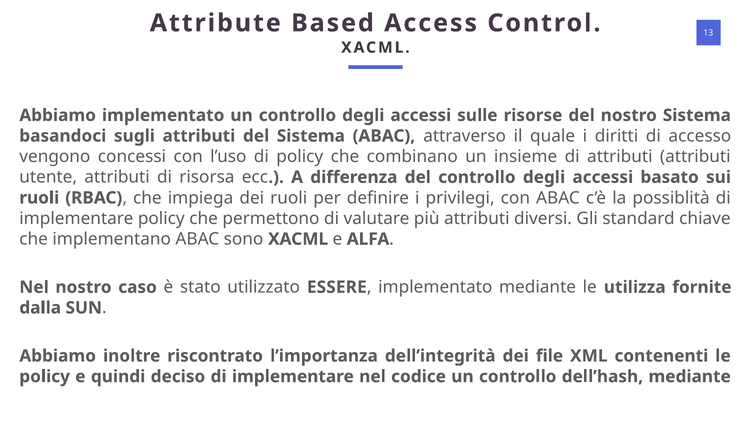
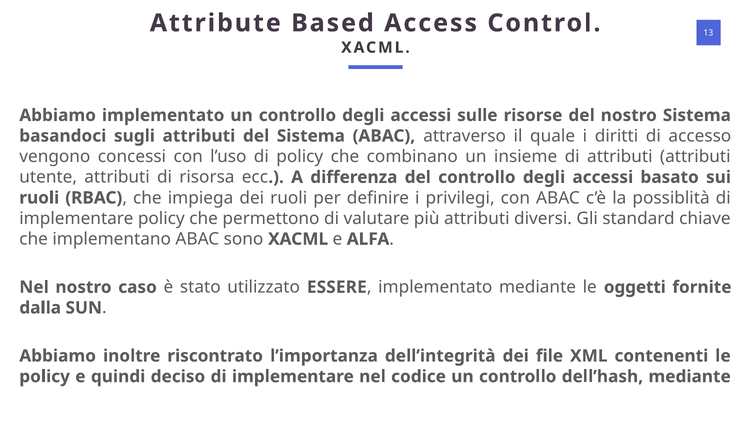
utilizza: utilizza -> oggetti
